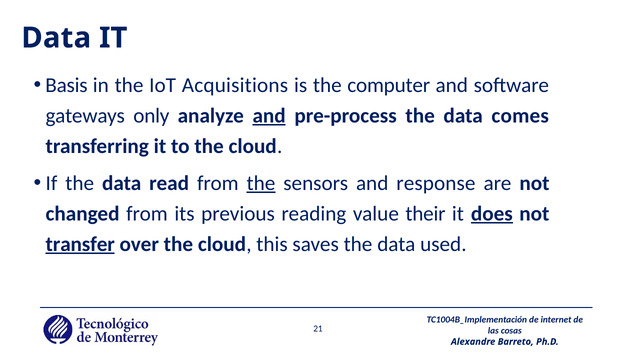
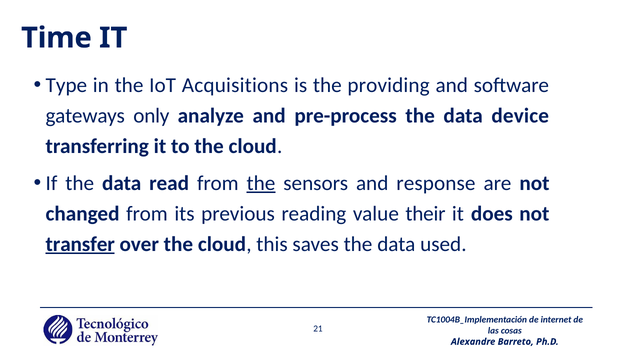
Data at (56, 38): Data -> Time
Basis: Basis -> Type
computer: computer -> providing
and at (269, 116) underline: present -> none
comes: comes -> device
does underline: present -> none
